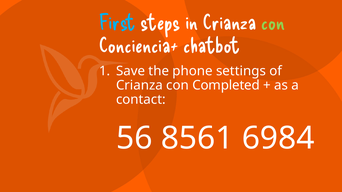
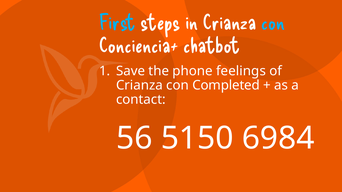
con at (273, 23) colour: light green -> light blue
settings: settings -> feelings
8561: 8561 -> 5150
